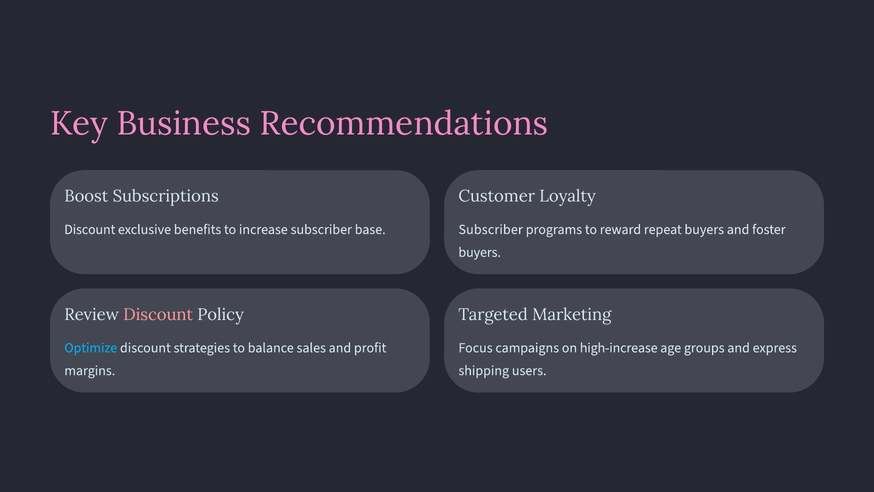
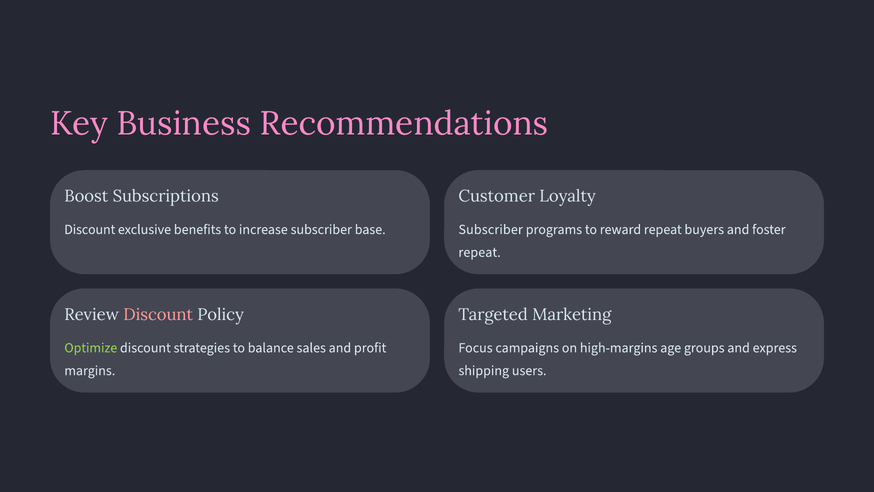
buyers at (480, 252): buyers -> repeat
Optimize colour: light blue -> light green
high-increase: high-increase -> high-margins
